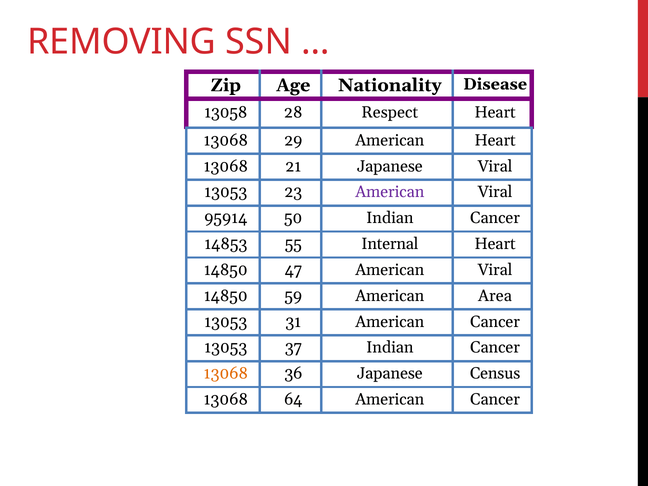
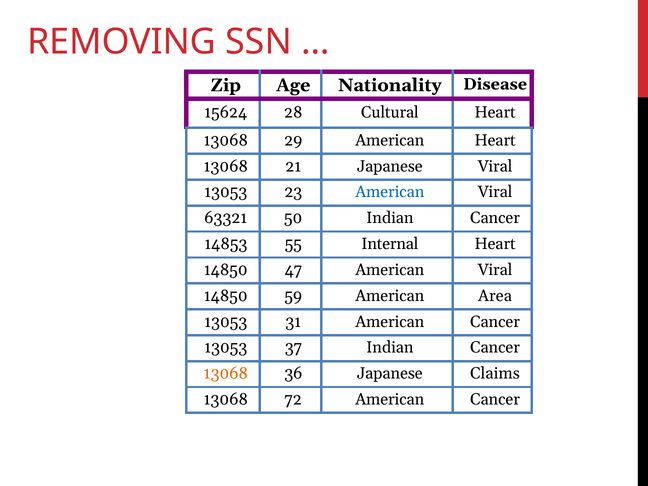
13058: 13058 -> 15624
Respect: Respect -> Cultural
American at (390, 192) colour: purple -> blue
95914: 95914 -> 63321
Census: Census -> Claims
64: 64 -> 72
